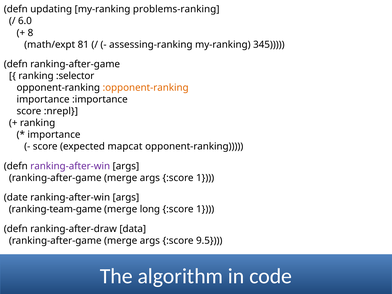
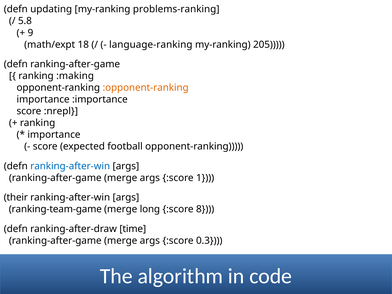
6.0: 6.0 -> 5.8
8: 8 -> 9
81: 81 -> 18
assessing-ranking: assessing-ranking -> language-ranking
345: 345 -> 205
:selector: :selector -> :making
mapcat: mapcat -> football
ranking-after-win at (70, 166) colour: purple -> blue
date: date -> their
1 at (205, 209): 1 -> 8
data: data -> time
9.5: 9.5 -> 0.3
